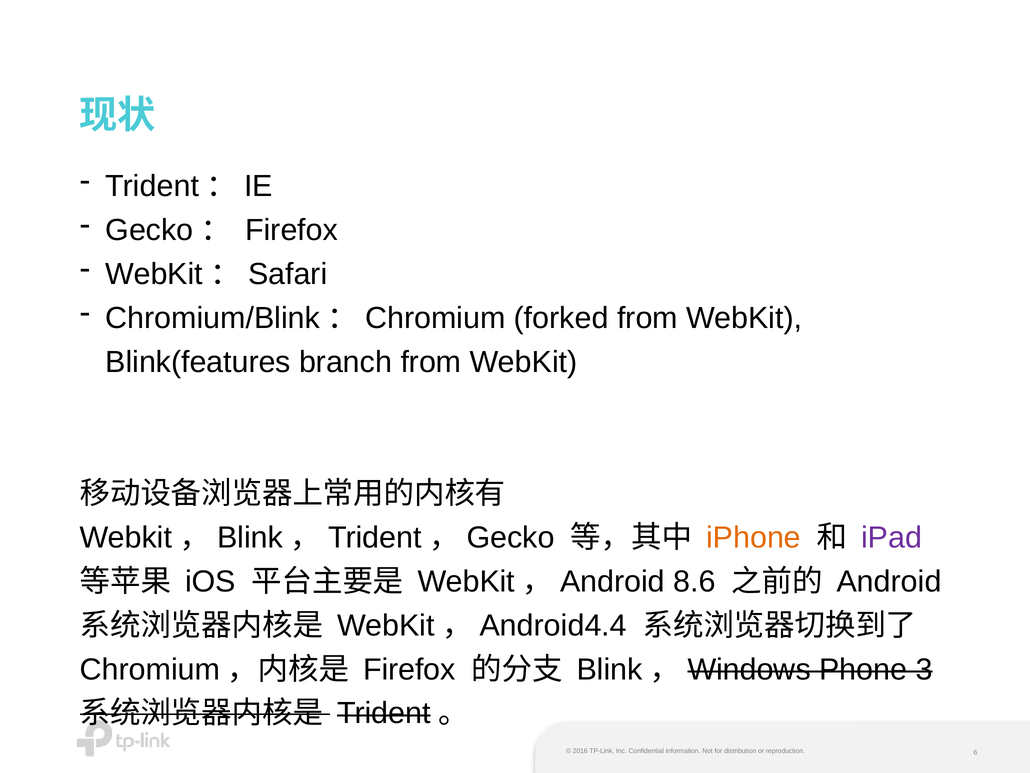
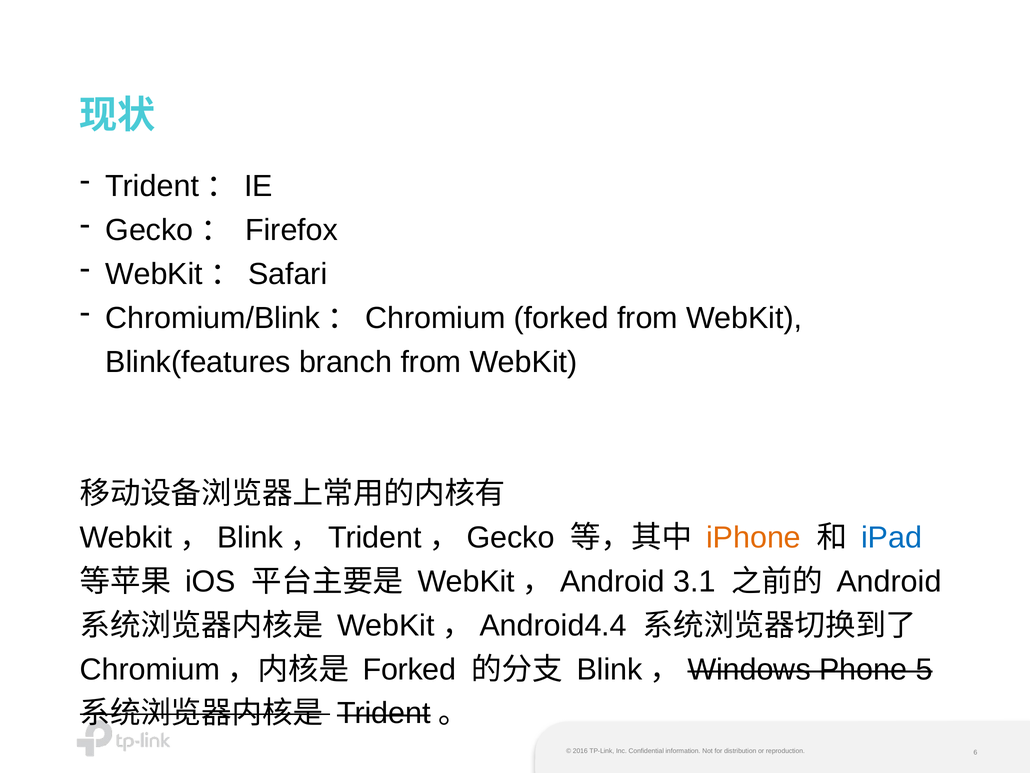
iPad colour: purple -> blue
8.6: 8.6 -> 3.1
Firefox at (409, 669): Firefox -> Forked
3: 3 -> 5
